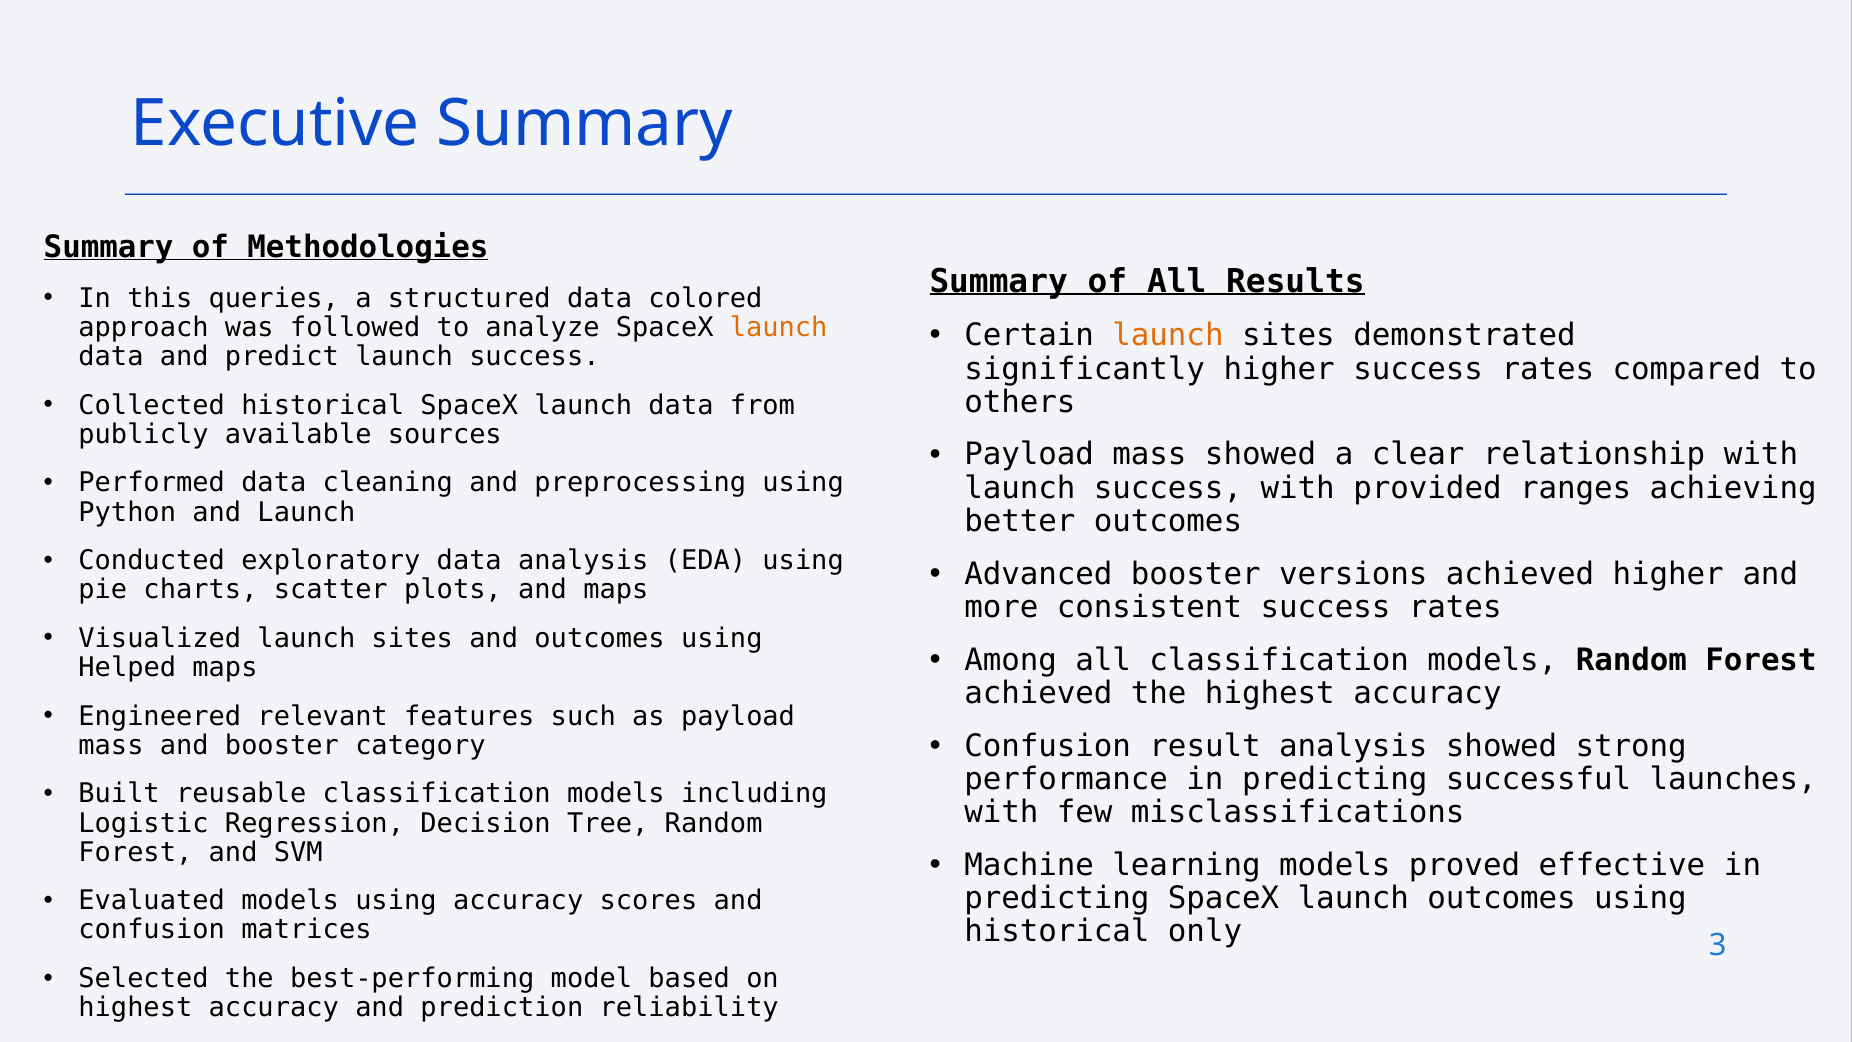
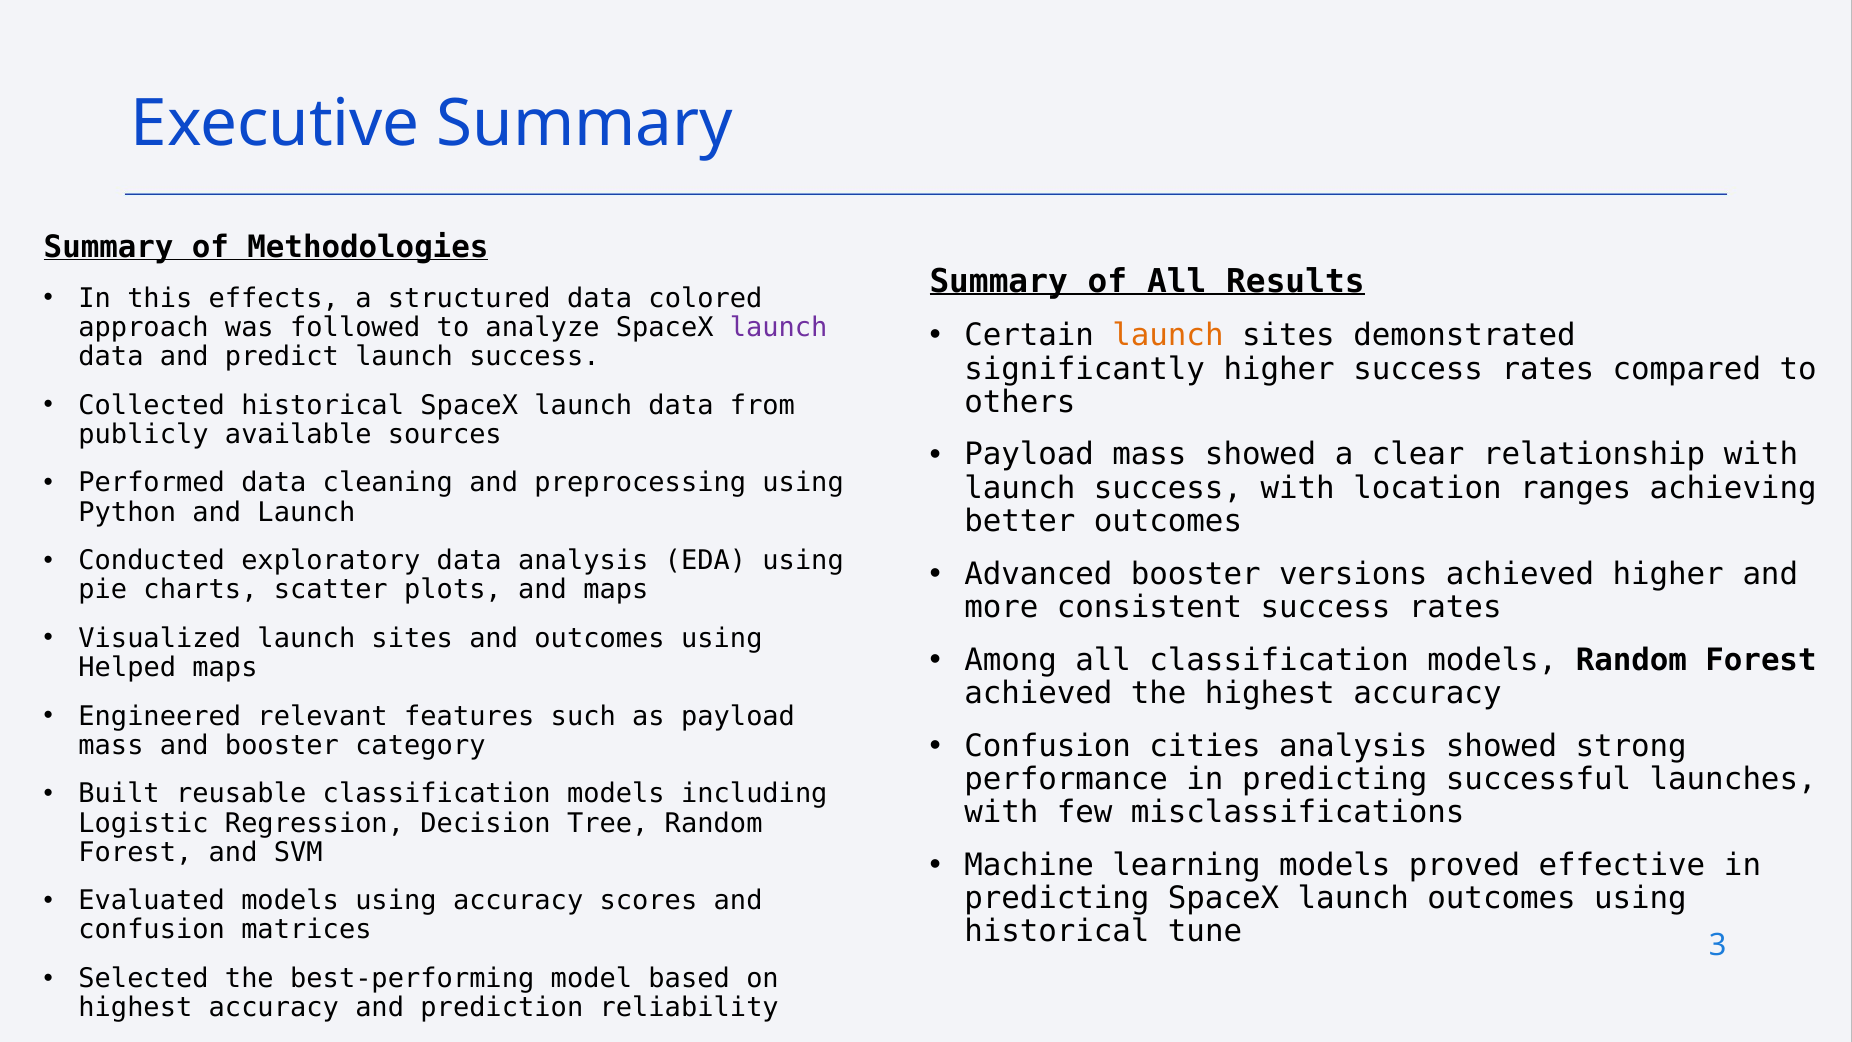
queries: queries -> effects
launch at (779, 327) colour: orange -> purple
provided: provided -> location
result: result -> cities
only: only -> tune
